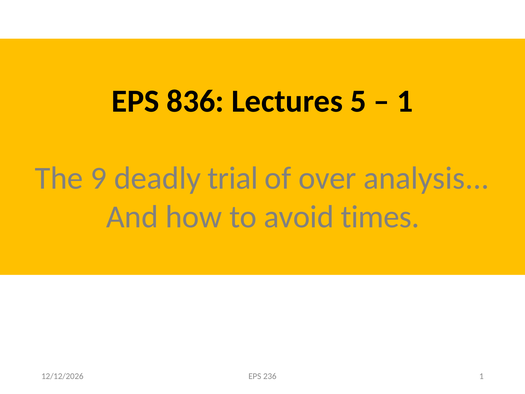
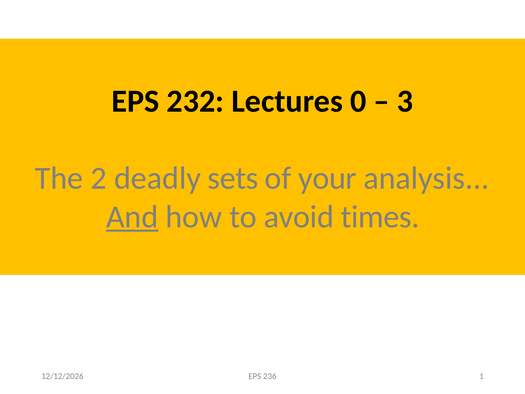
836: 836 -> 232
5: 5 -> 0
1 at (405, 101): 1 -> 3
9: 9 -> 2
trial: trial -> sets
over: over -> your
And underline: none -> present
